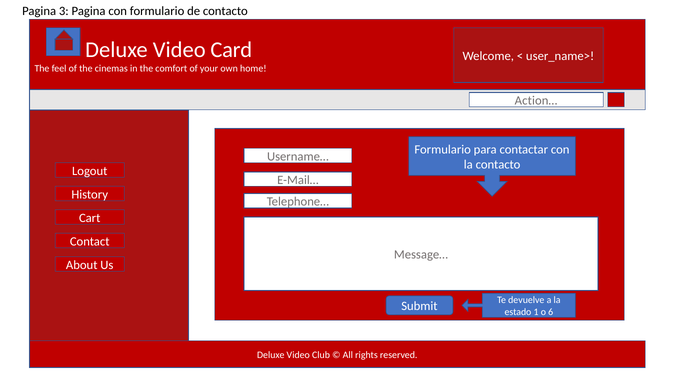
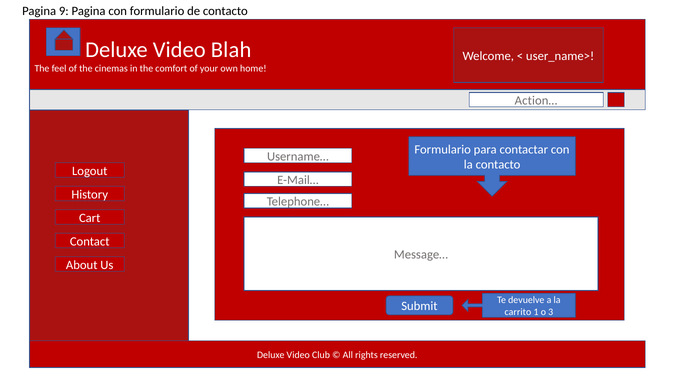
3: 3 -> 9
Card: Card -> Blah
estado: estado -> carrito
6: 6 -> 3
